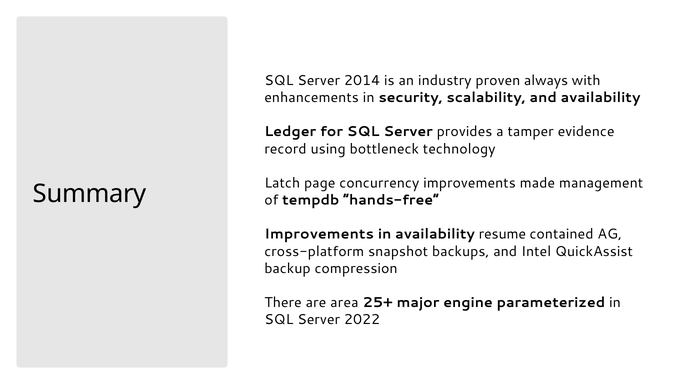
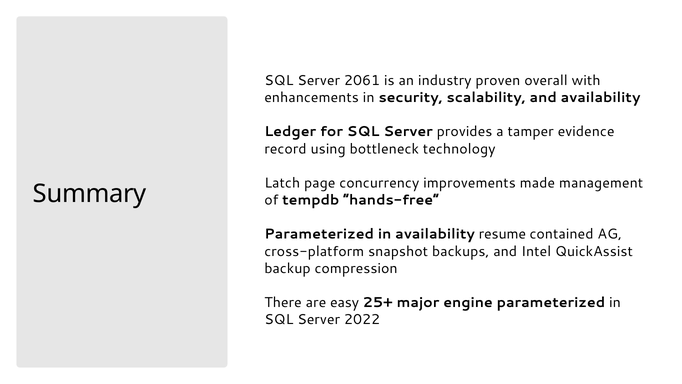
2014: 2014 -> 2061
always: always -> overall
Improvements at (319, 234): Improvements -> Parameterized
area: area -> easy
